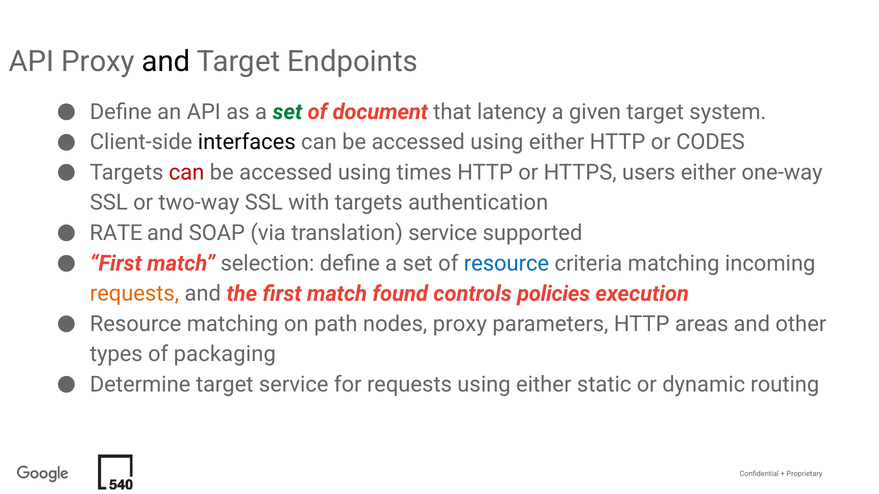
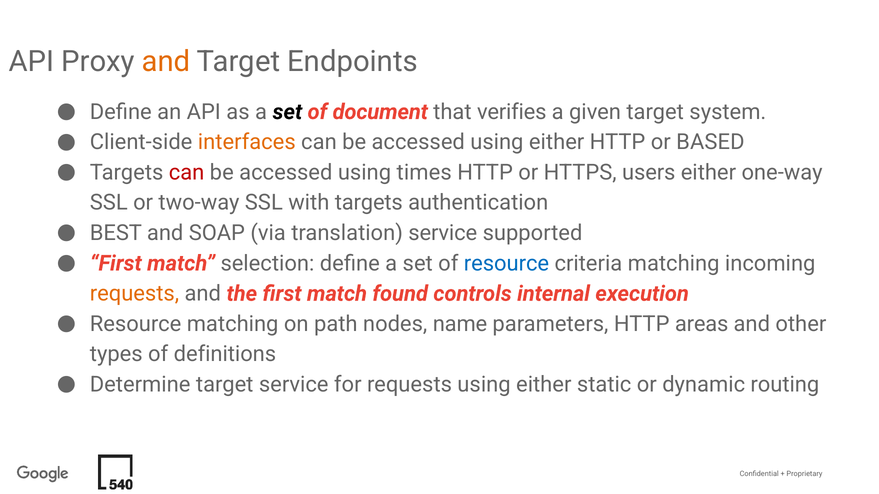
and at (166, 61) colour: black -> orange
set at (287, 112) colour: green -> black
latency: latency -> verifies
interfaces colour: black -> orange
CODES: CODES -> BASED
RATE: RATE -> BEST
policies: policies -> internal
nodes proxy: proxy -> name
packaging: packaging -> definitions
